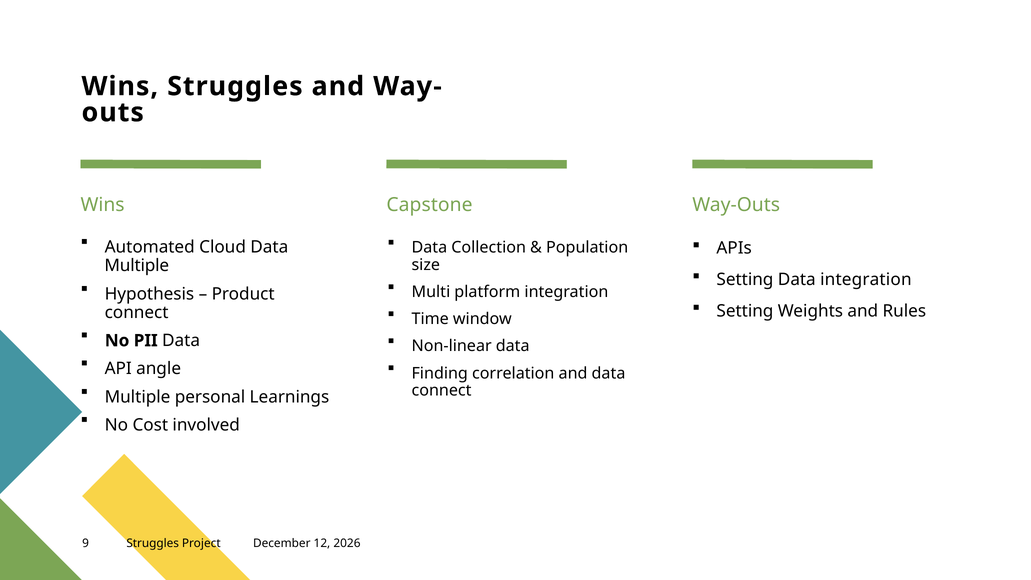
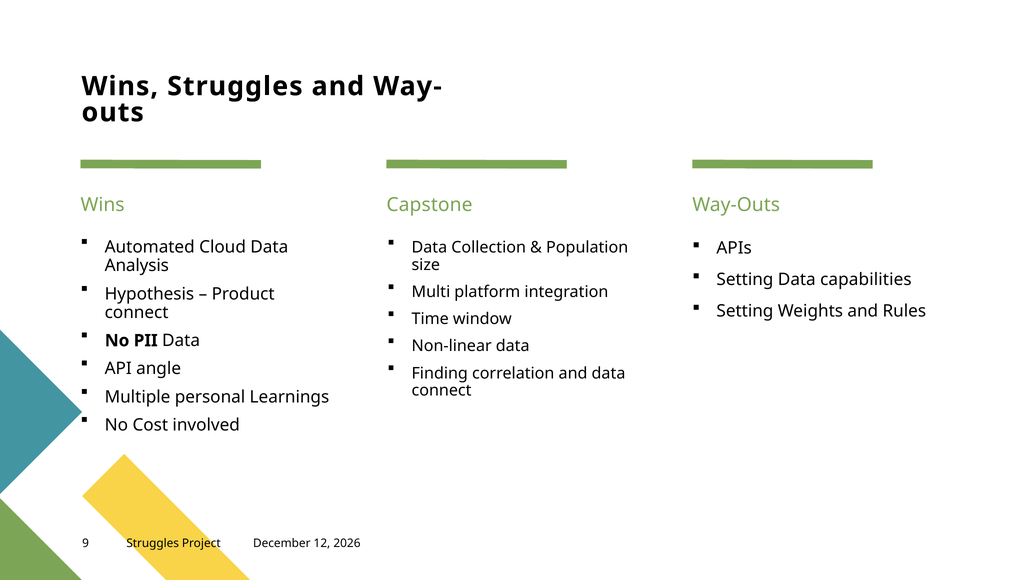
Multiple at (137, 266): Multiple -> Analysis
Data integration: integration -> capabilities
